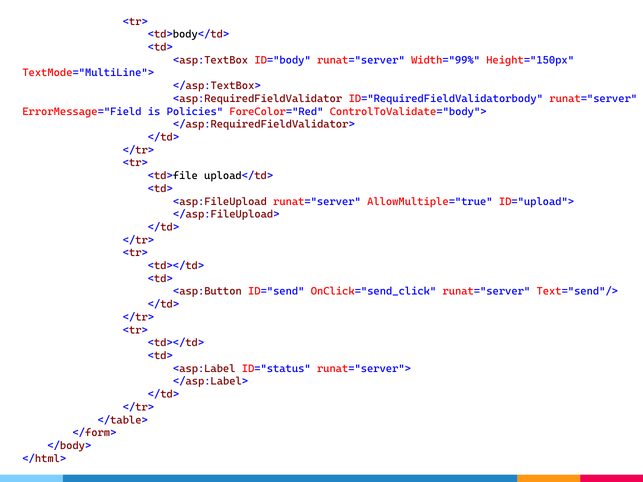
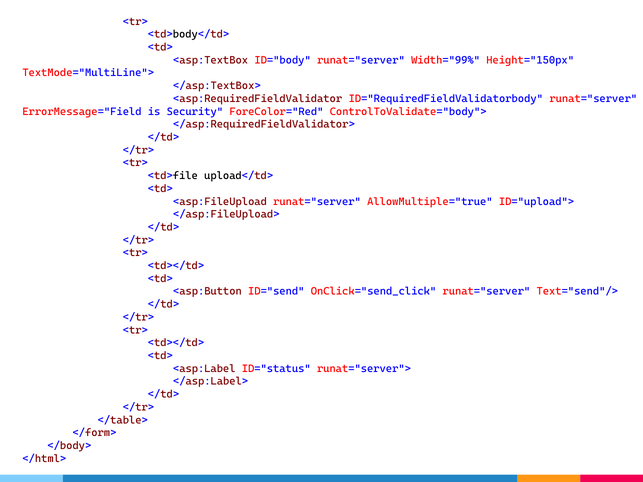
Policies: Policies -> Security
